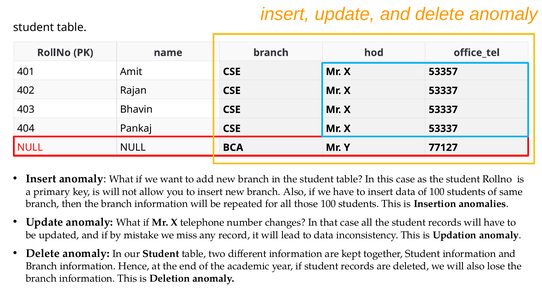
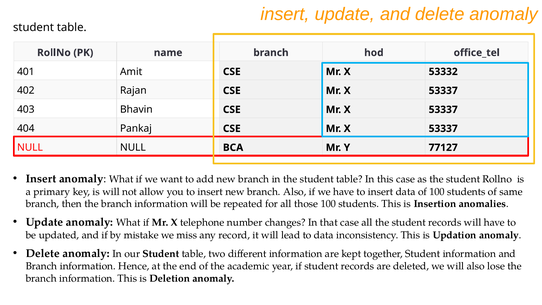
53357: 53357 -> 53332
